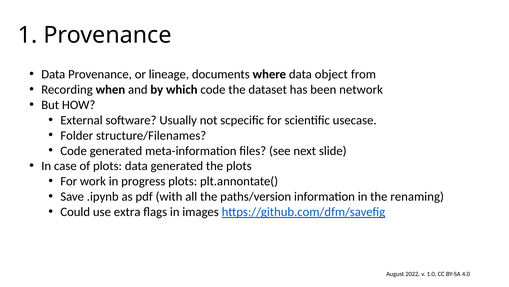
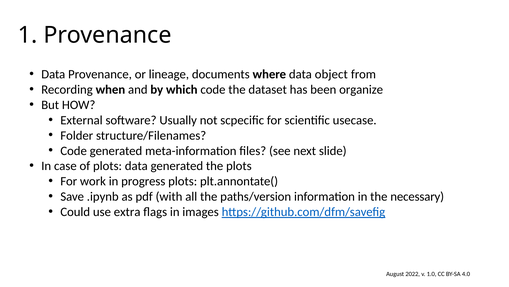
network: network -> organize
renaming: renaming -> necessary
